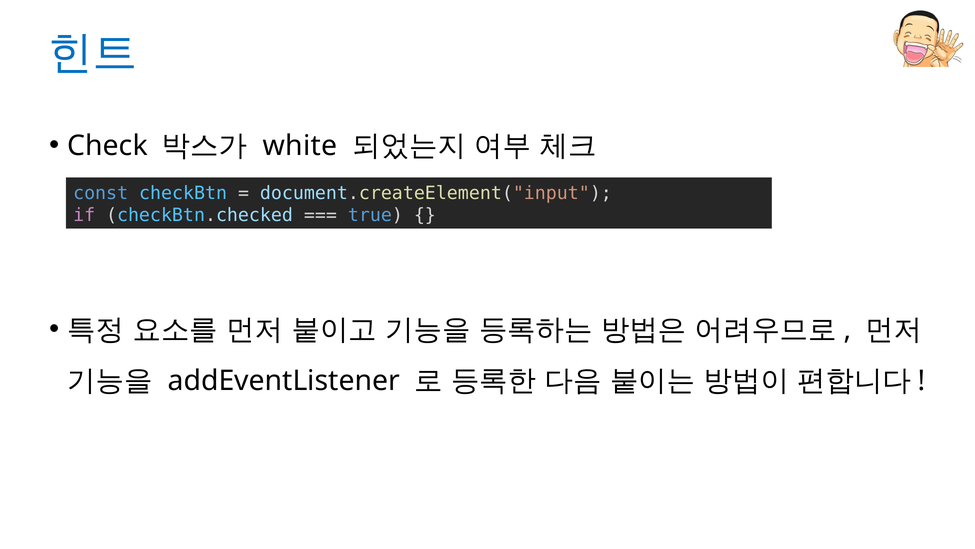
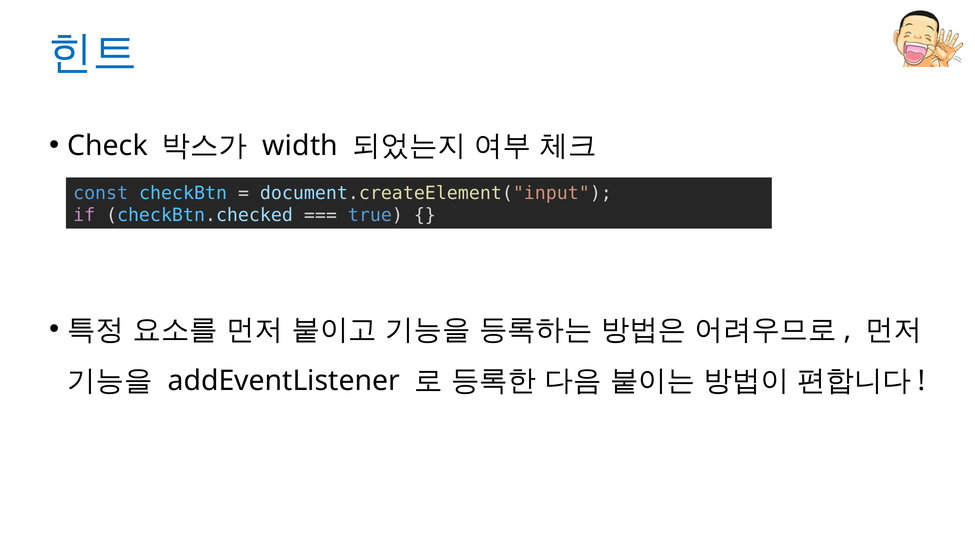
white: white -> width
